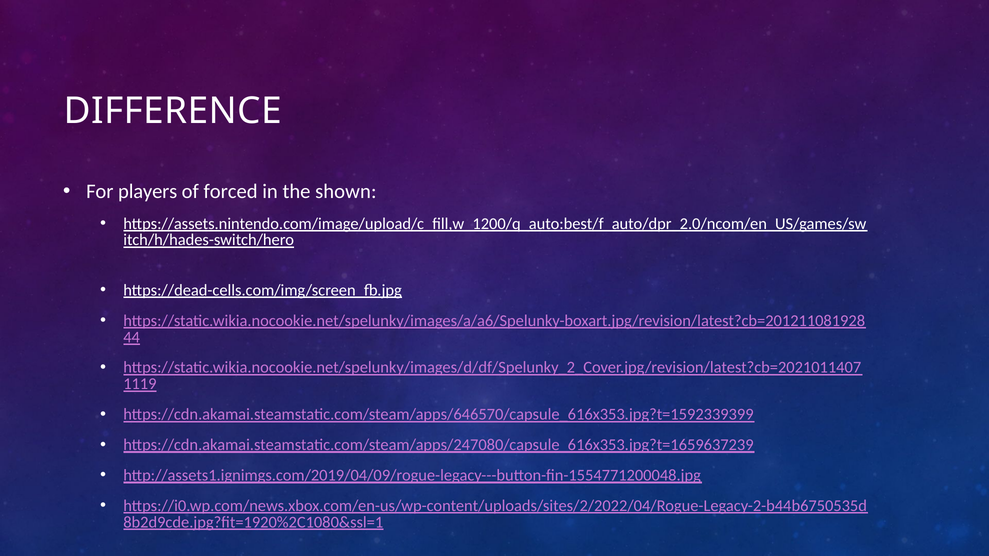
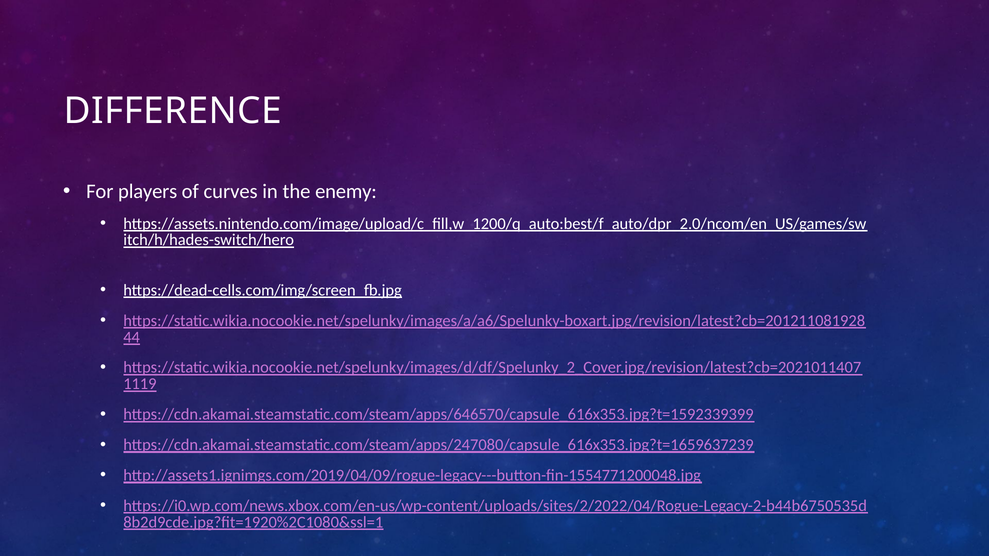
forced: forced -> curves
shown: shown -> enemy
